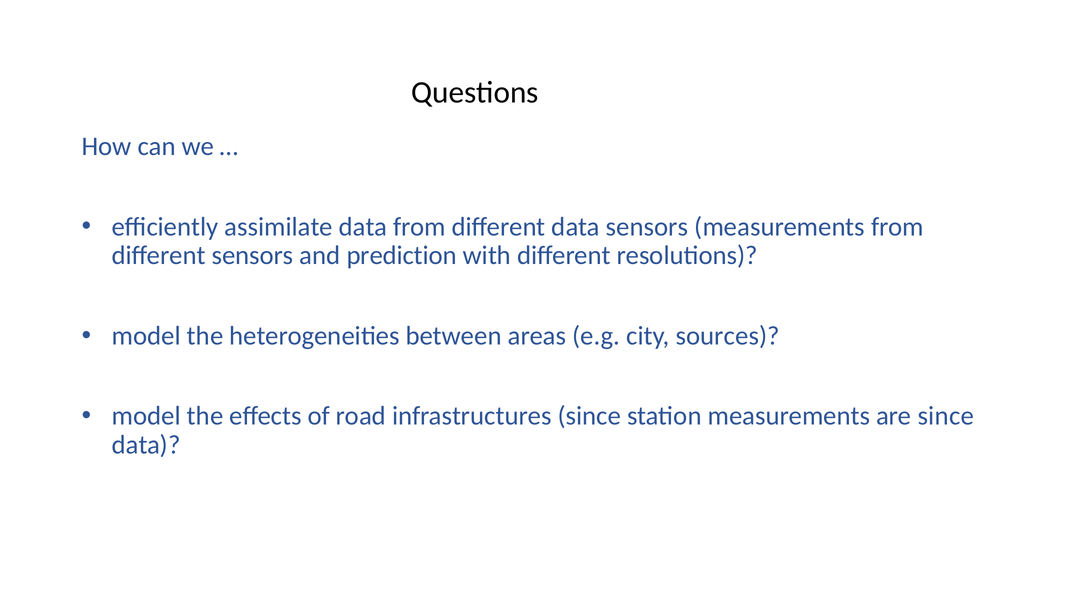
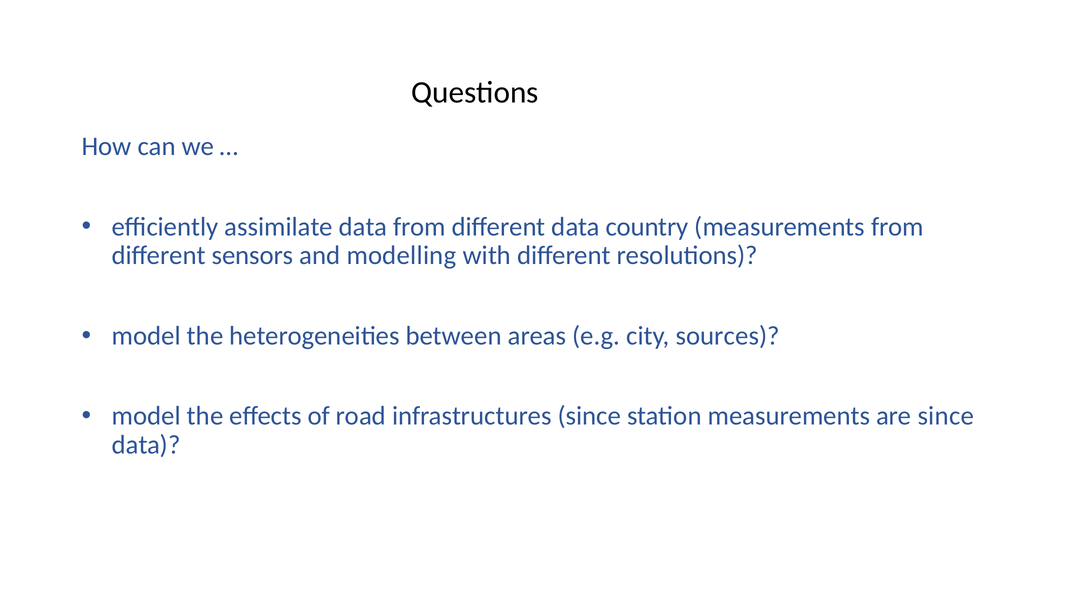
data sensors: sensors -> country
prediction: prediction -> modelling
